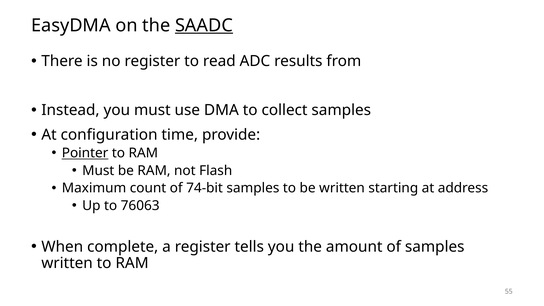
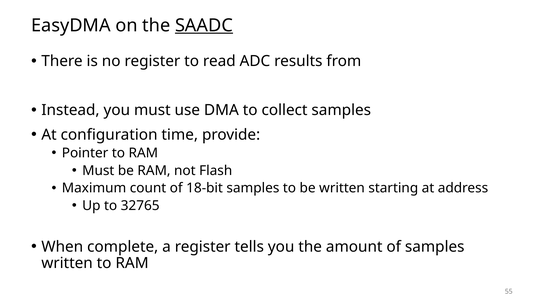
Pointer underline: present -> none
74-bit: 74-bit -> 18-bit
76063: 76063 -> 32765
